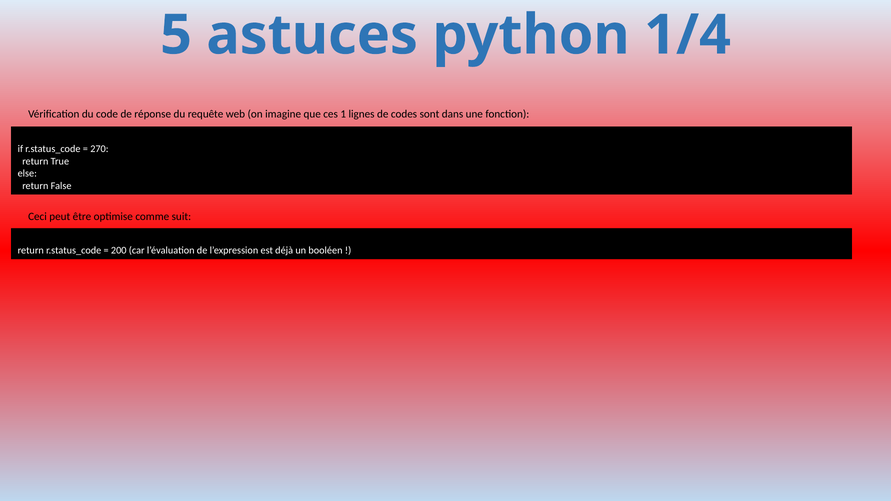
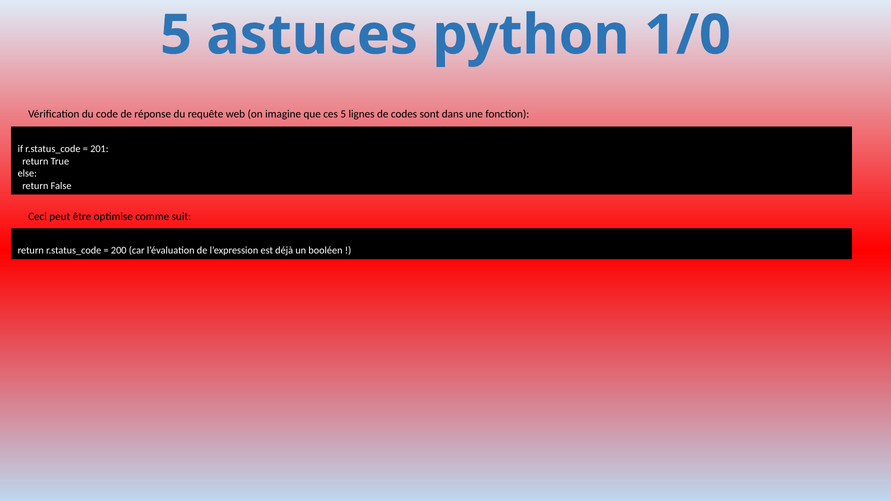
1/4: 1/4 -> 1/0
ces 1: 1 -> 5
270: 270 -> 201
